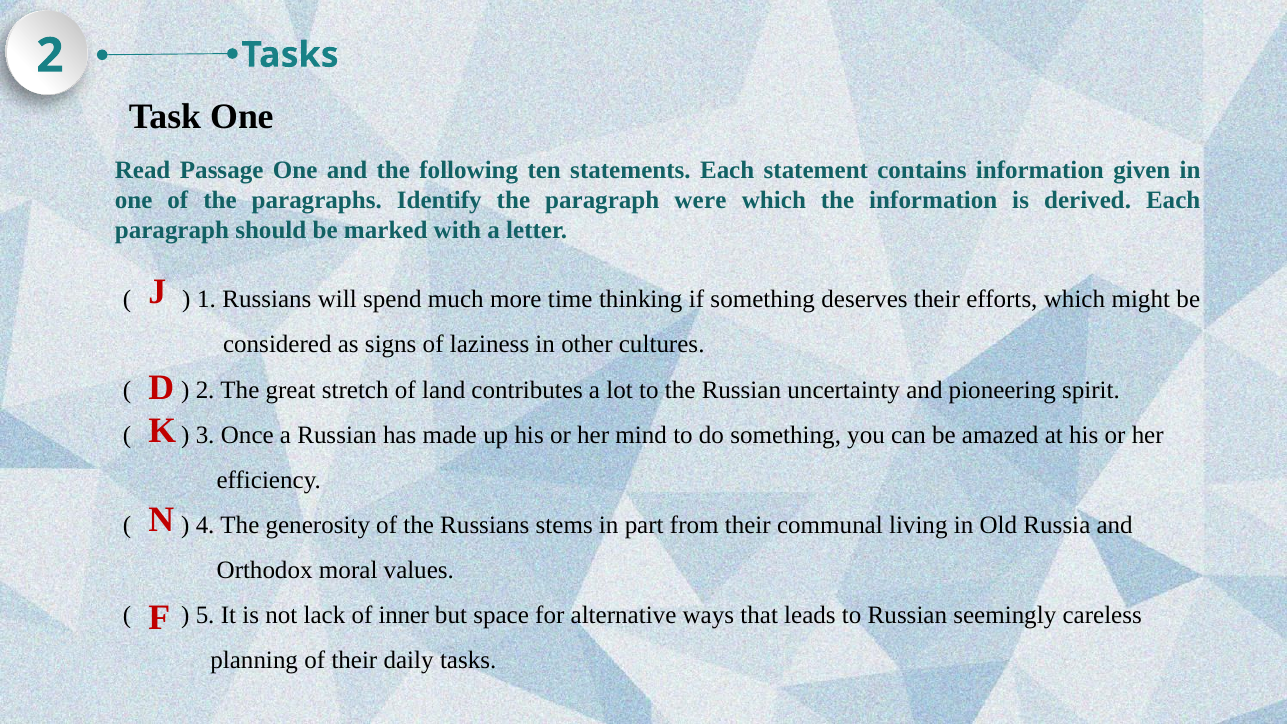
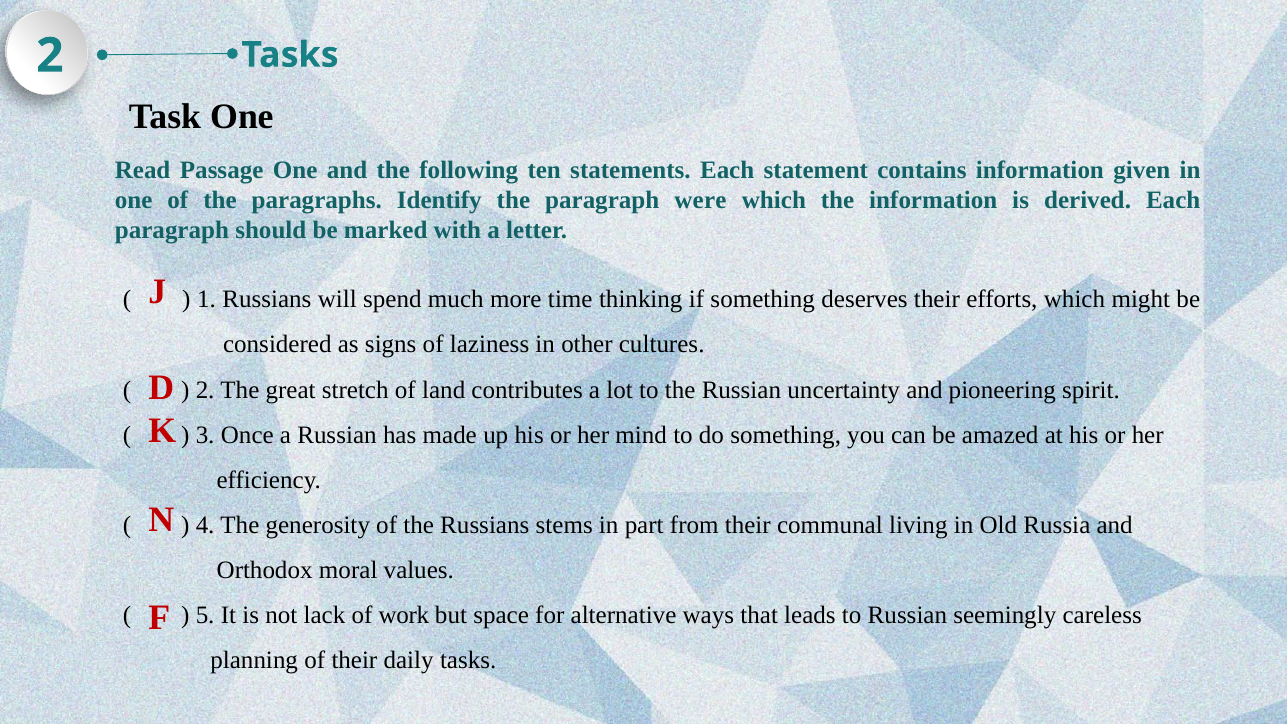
inner: inner -> work
